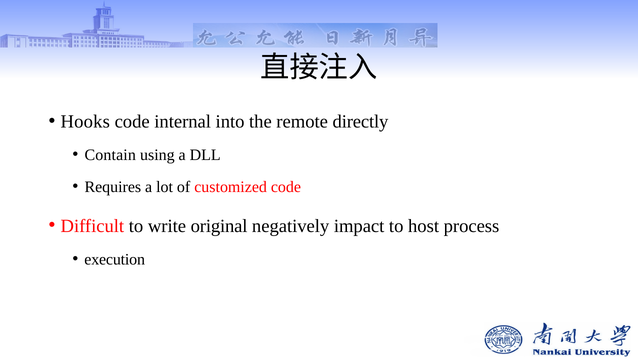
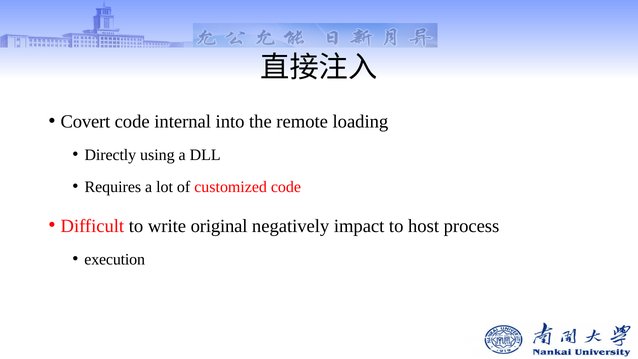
Hooks: Hooks -> Covert
directly: directly -> loading
Contain: Contain -> Directly
